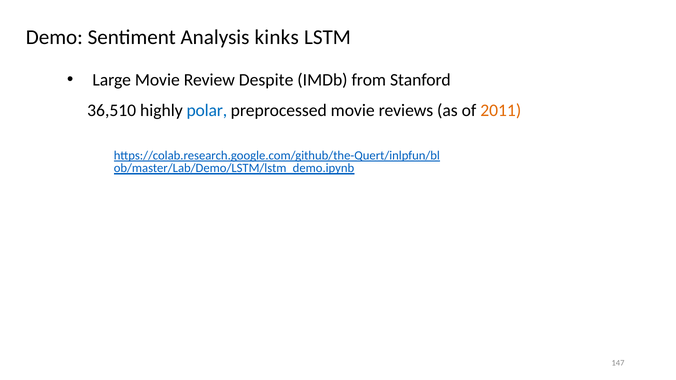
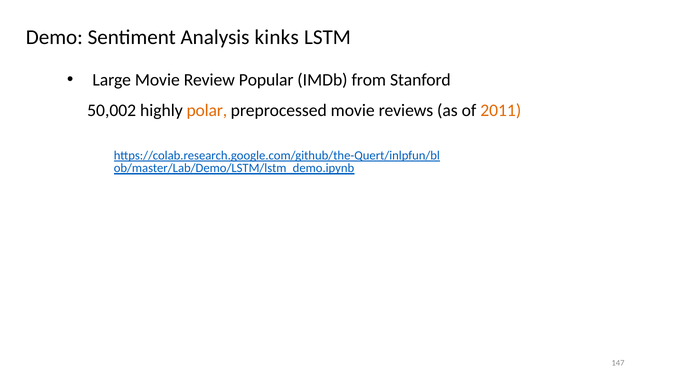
Despite: Despite -> Popular
36,510: 36,510 -> 50,002
polar colour: blue -> orange
